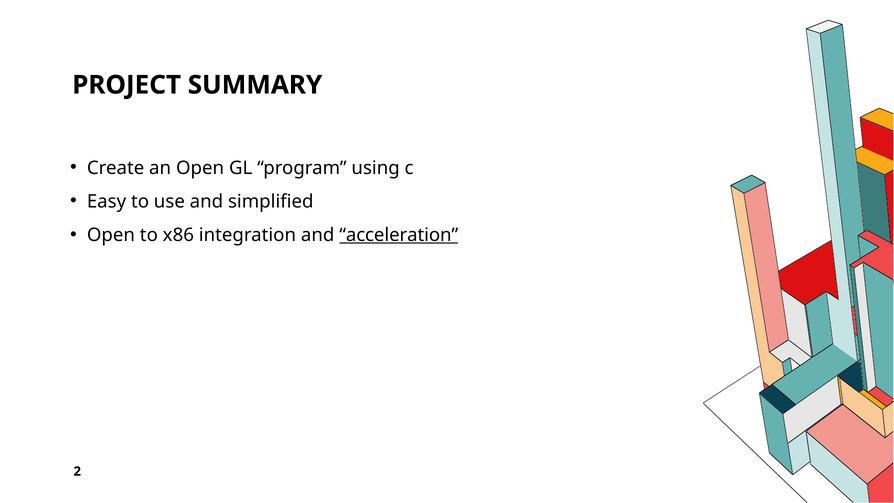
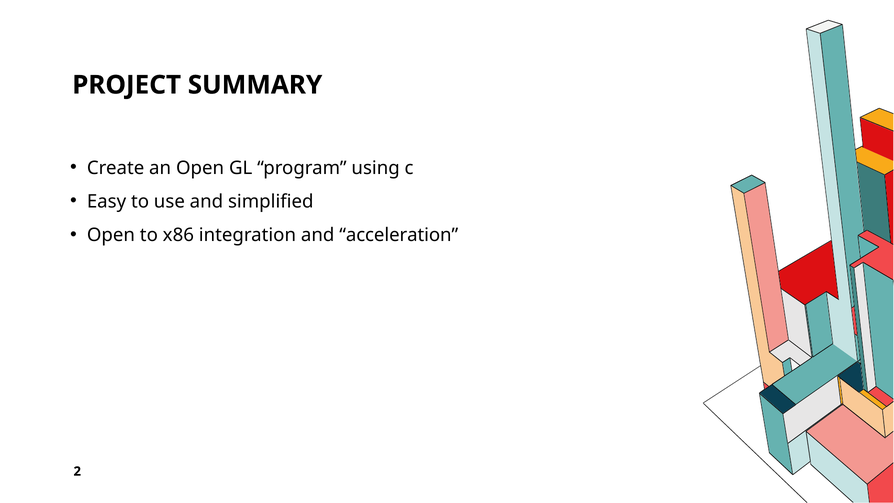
acceleration underline: present -> none
